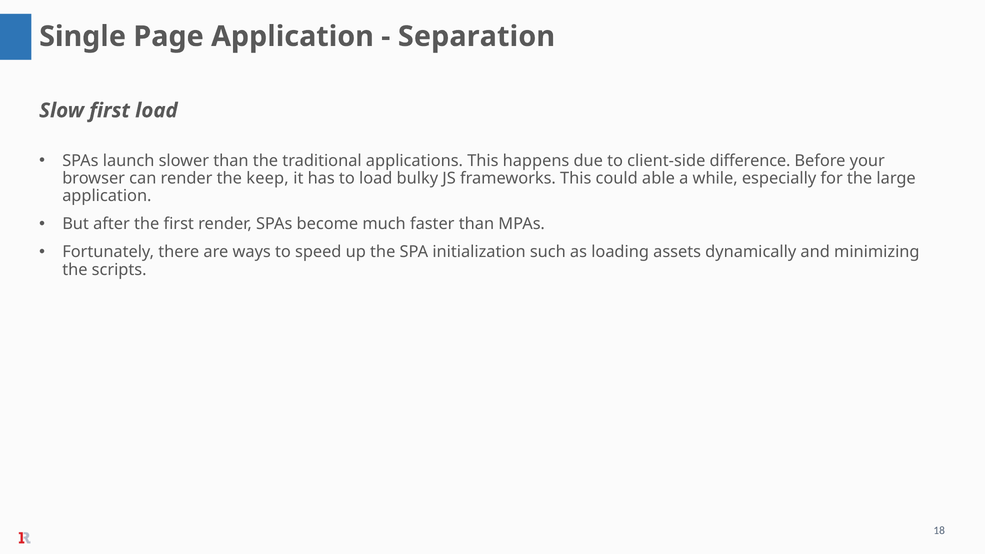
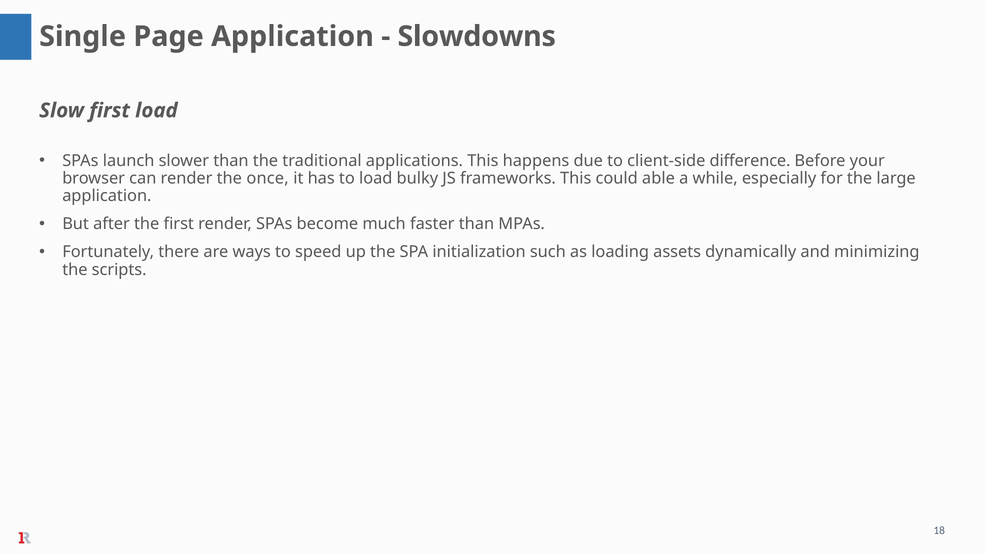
Separation: Separation -> Slowdowns
keep: keep -> once
